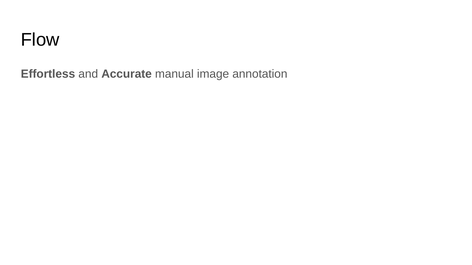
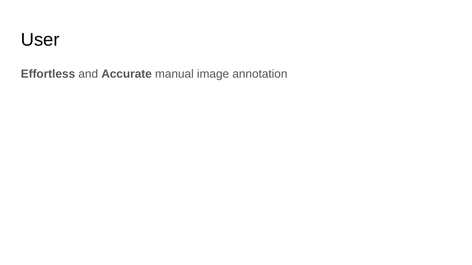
Flow: Flow -> User
